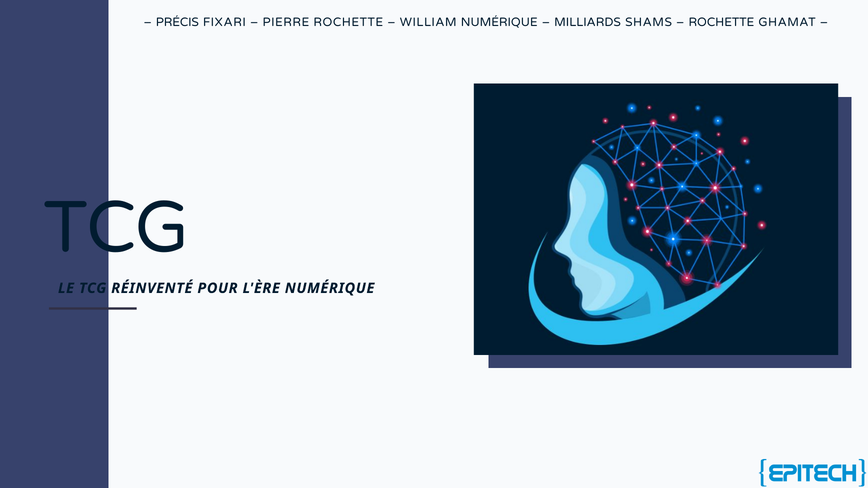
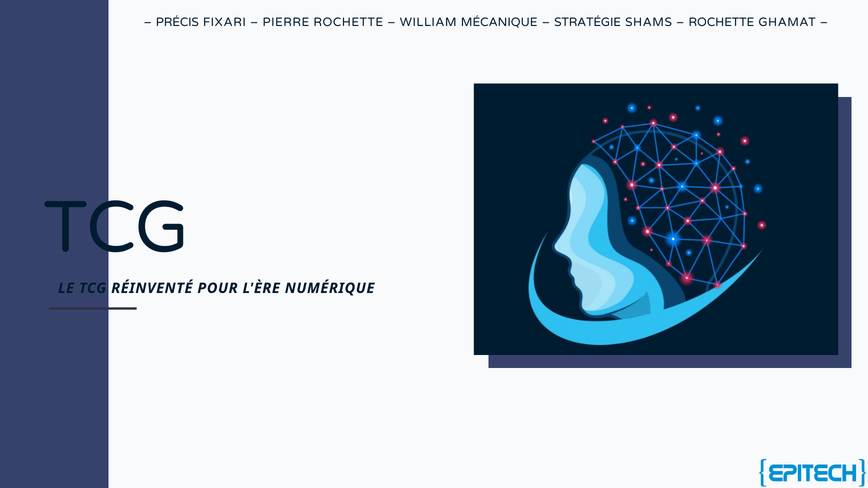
WILLIAM NUMÉRIQUE: NUMÉRIQUE -> MÉCANIQUE
MILLIARDS: MILLIARDS -> STRATÉGIE
